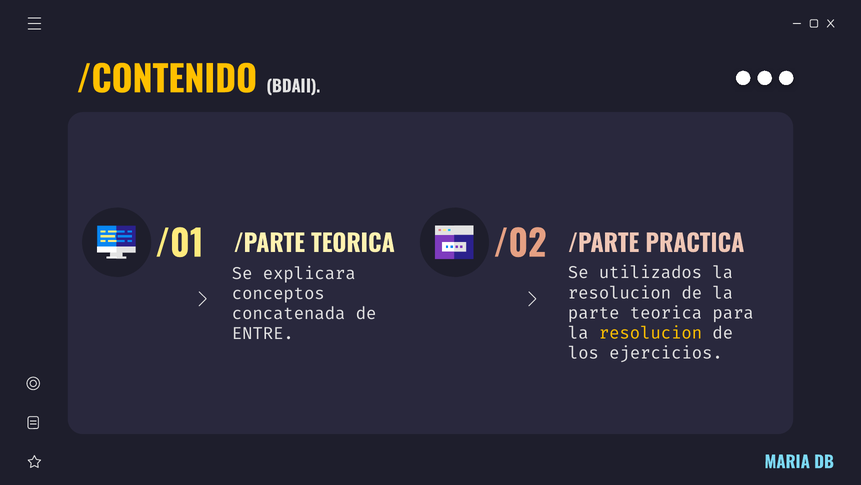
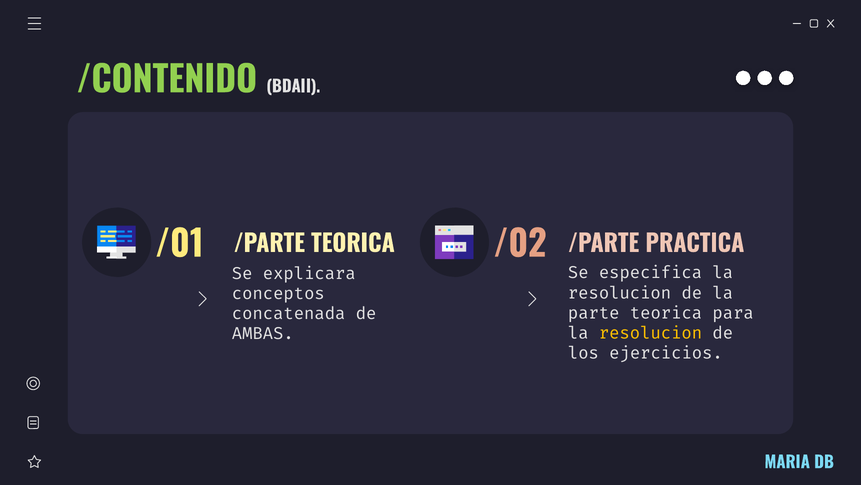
/CONTENIDO colour: yellow -> light green
utilizados: utilizados -> especifica
ENTRE: ENTRE -> AMBAS
